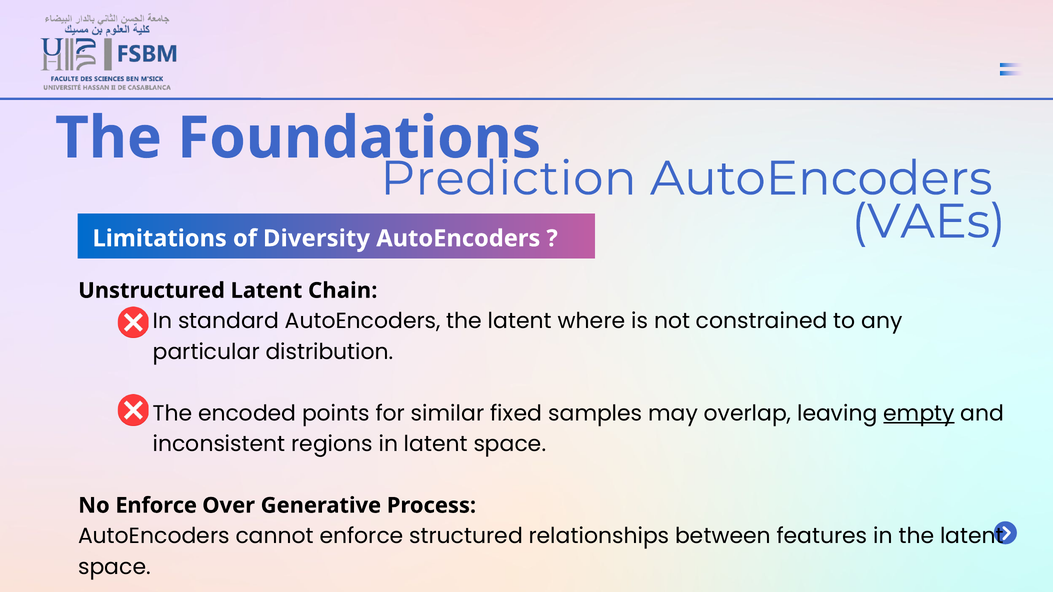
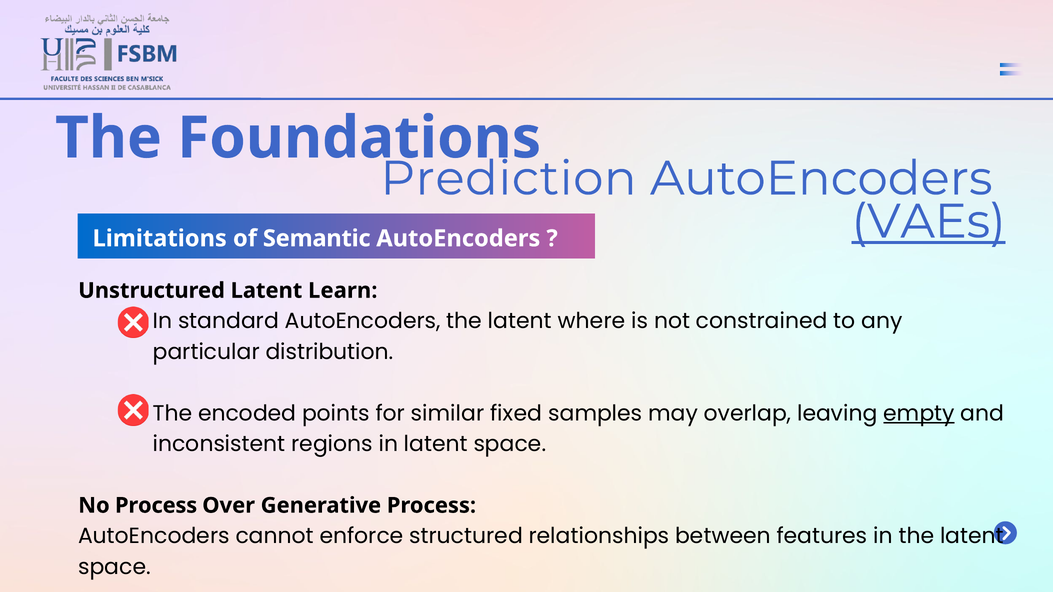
VAEs underline: none -> present
Diversity: Diversity -> Semantic
Chain: Chain -> Learn
No Enforce: Enforce -> Process
